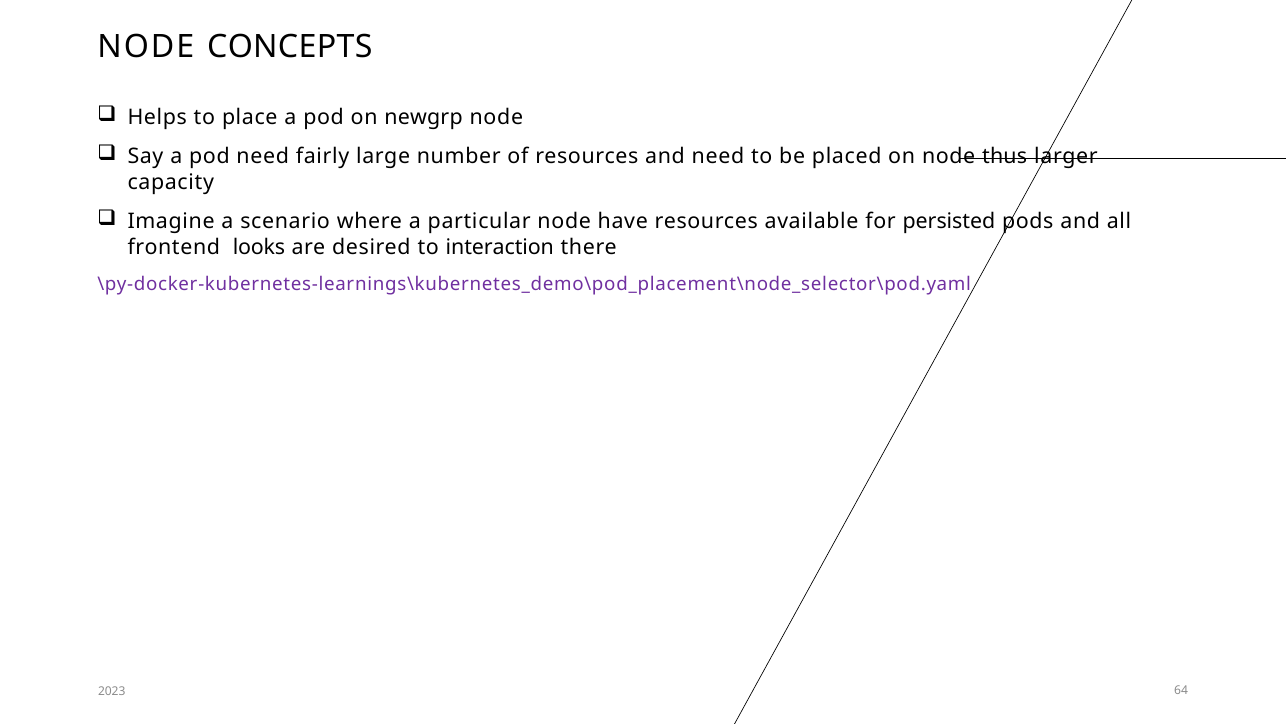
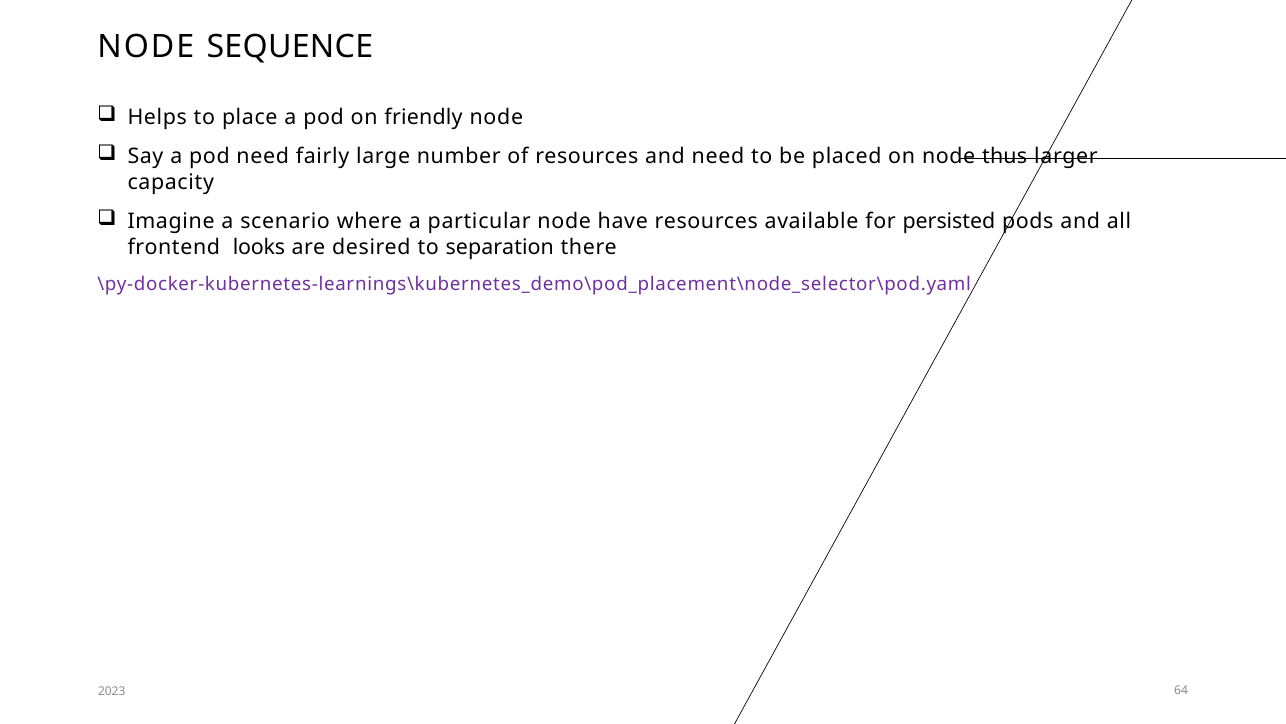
CONCEPTS: CONCEPTS -> SEQUENCE
newgrp: newgrp -> friendly
interaction: interaction -> separation
